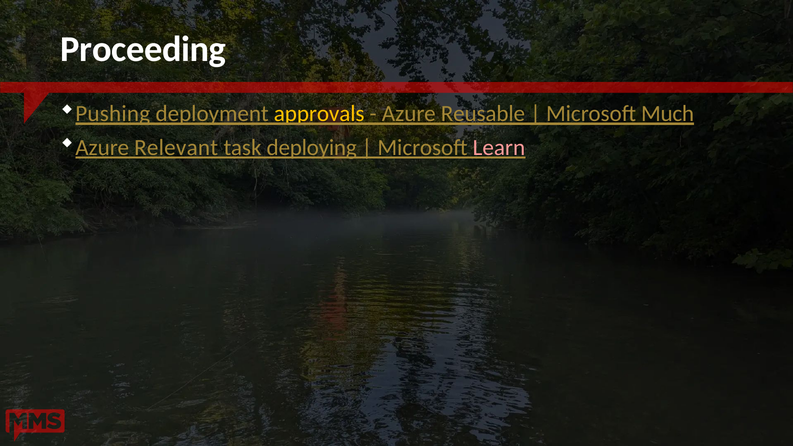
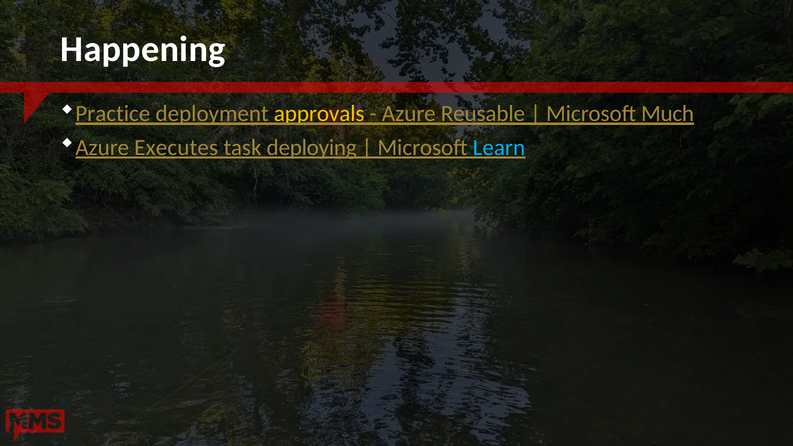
Proceeding: Proceeding -> Happening
Pushing: Pushing -> Practice
Relevant: Relevant -> Executes
Learn colour: pink -> light blue
